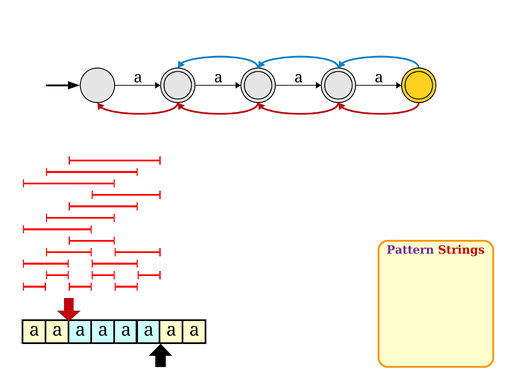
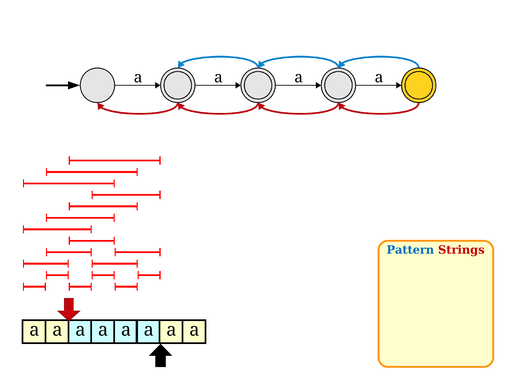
Pattern colour: purple -> blue
